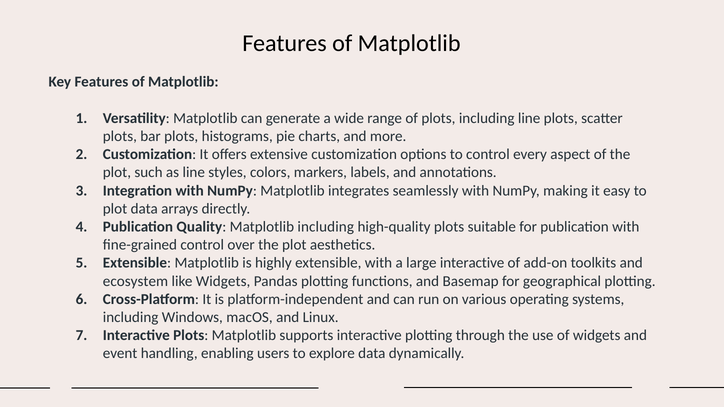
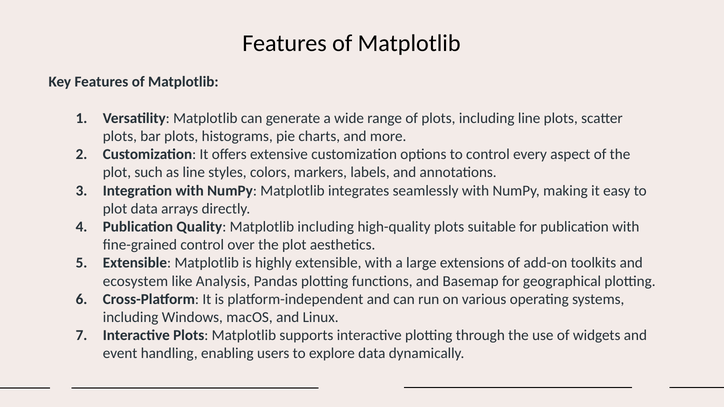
large interactive: interactive -> extensions
like Widgets: Widgets -> Analysis
